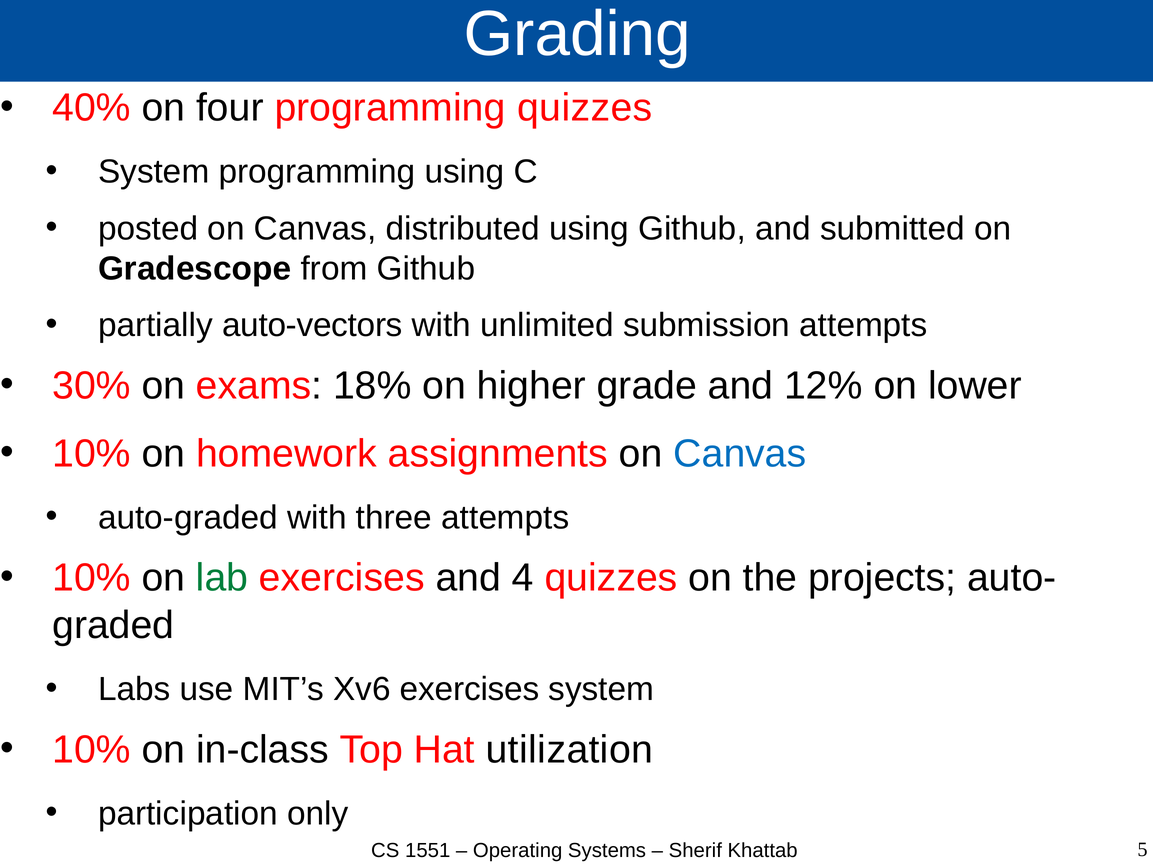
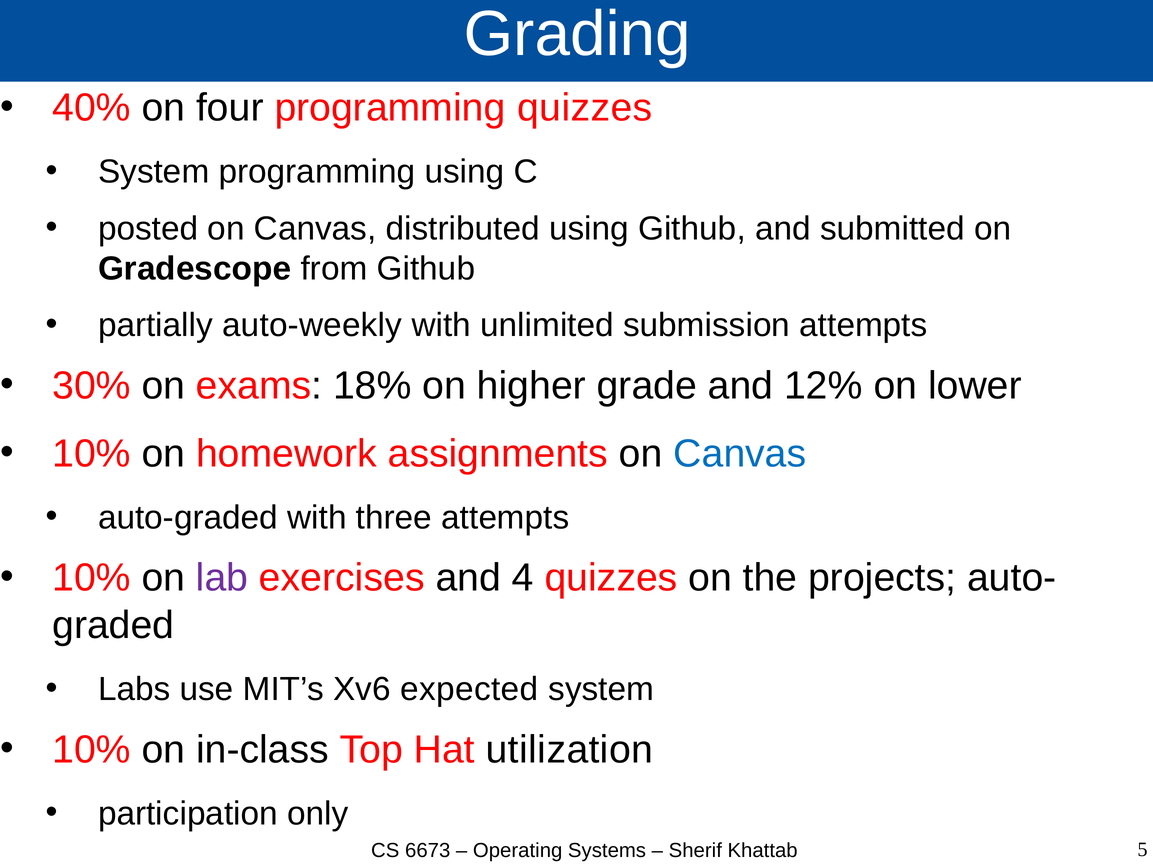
auto-vectors: auto-vectors -> auto-weekly
lab colour: green -> purple
Xv6 exercises: exercises -> expected
1551: 1551 -> 6673
